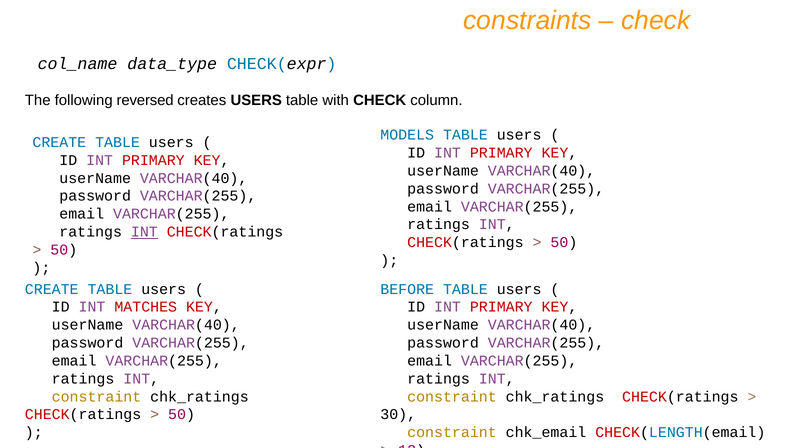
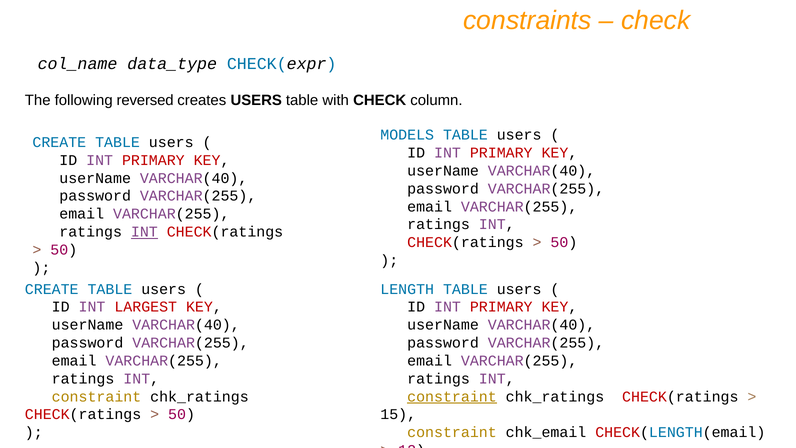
BEFORE: BEFORE -> LENGTH
MATCHES: MATCHES -> LARGEST
constraint at (452, 396) underline: none -> present
30: 30 -> 15
